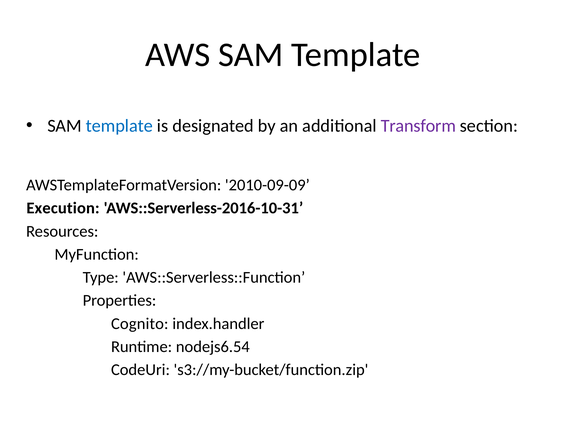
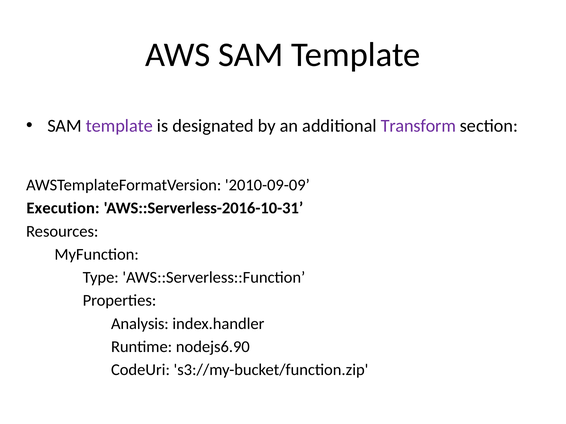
template at (119, 126) colour: blue -> purple
Cognito: Cognito -> Analysis
nodejs6.54: nodejs6.54 -> nodejs6.90
